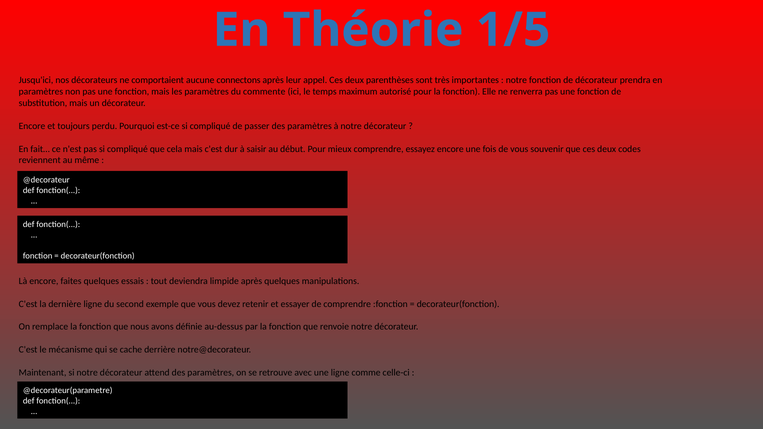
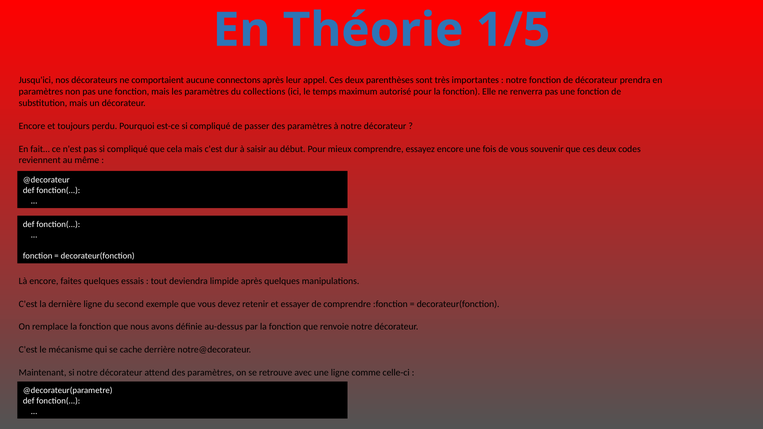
commente: commente -> collections
